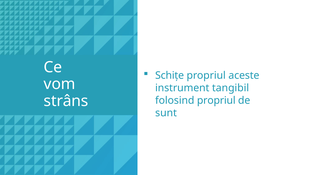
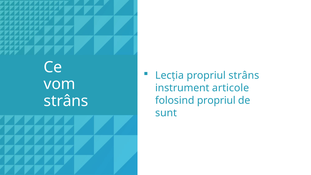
Schițe: Schițe -> Lecția
propriul aceste: aceste -> strâns
tangibil: tangibil -> articole
